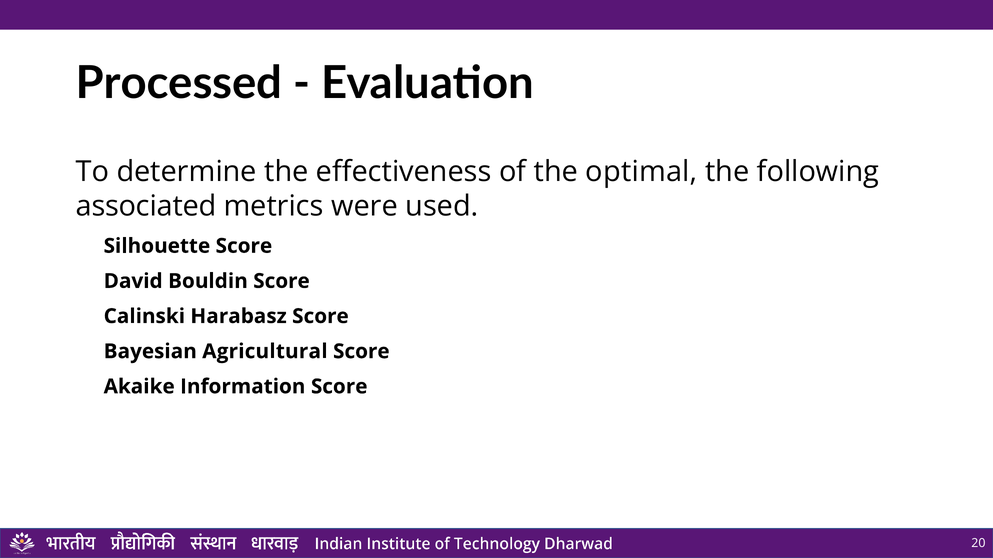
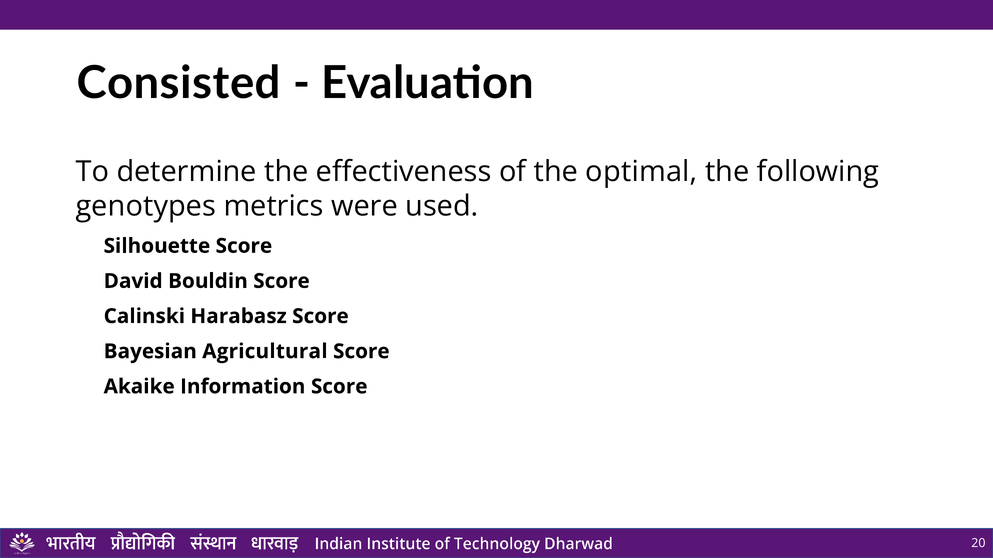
Processed: Processed -> Consisted
associated: associated -> genotypes
